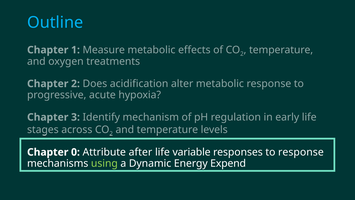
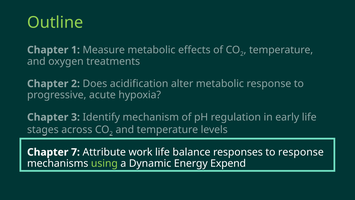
Outline colour: light blue -> light green
0: 0 -> 7
after: after -> work
variable: variable -> balance
